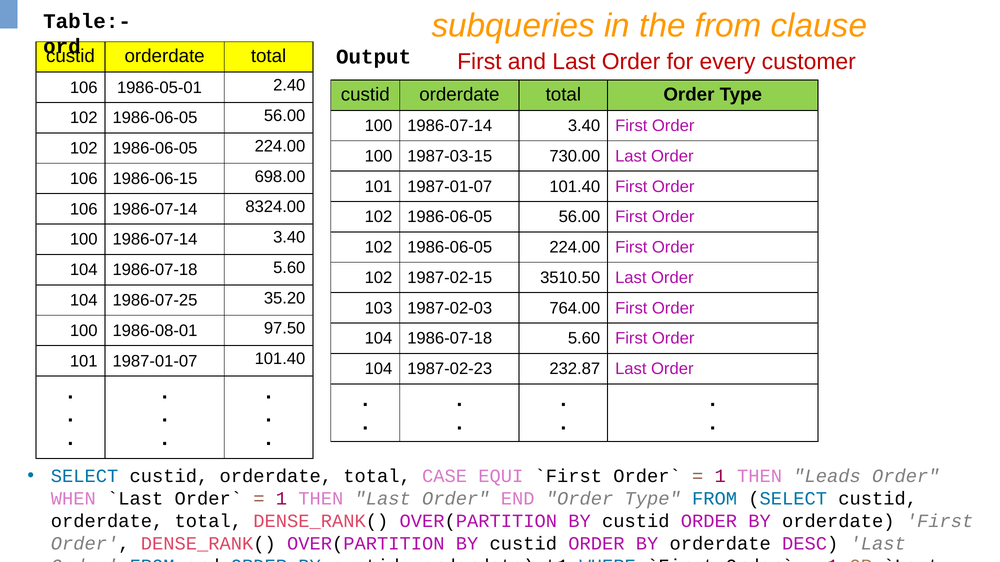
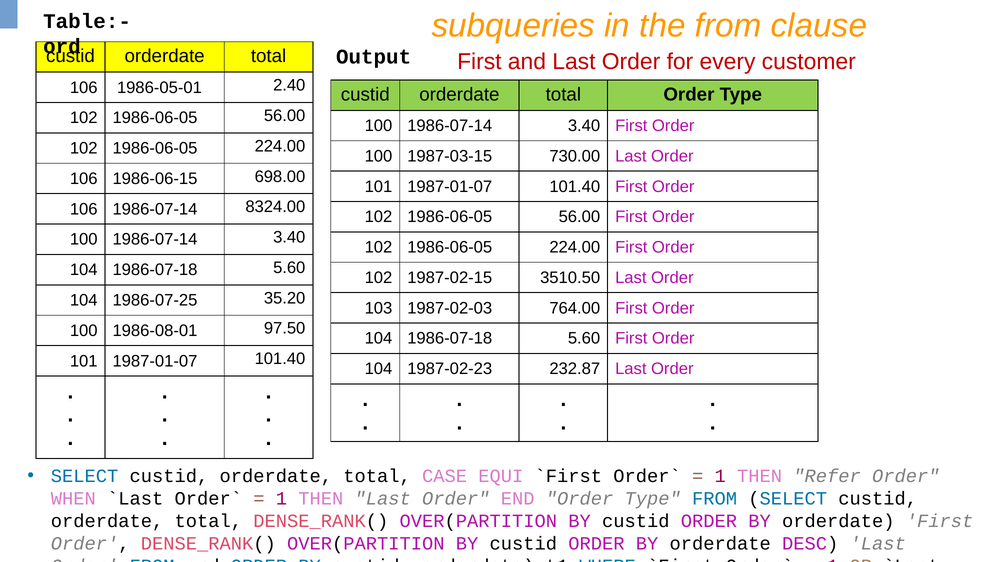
Leads: Leads -> Refer
